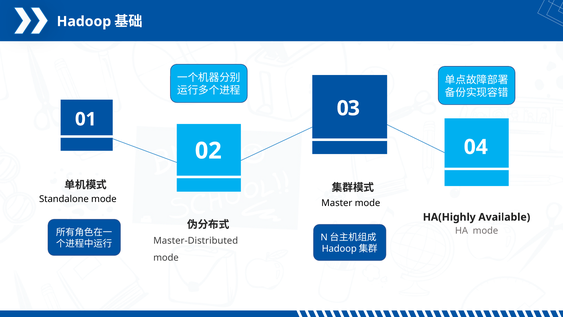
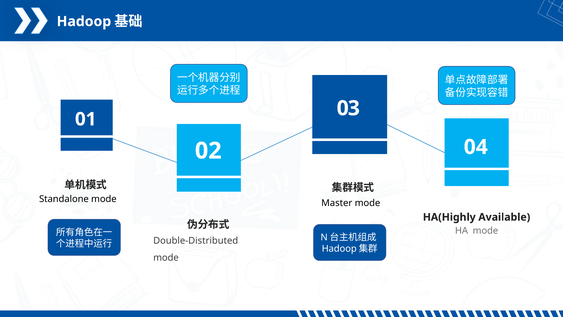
Master-Distributed: Master-Distributed -> Double-Distributed
